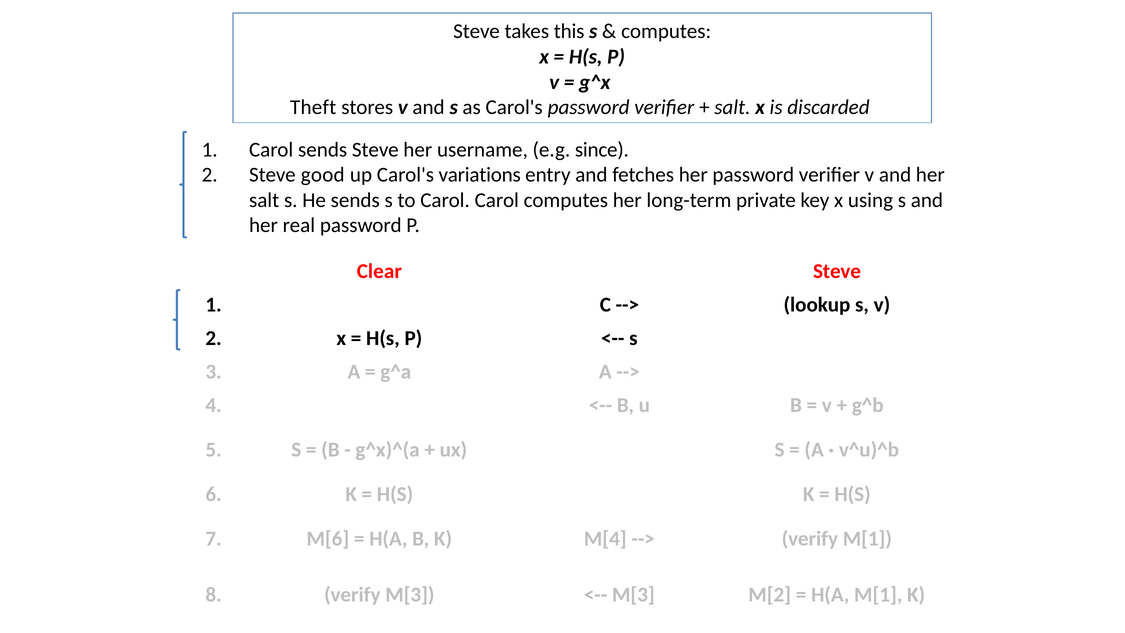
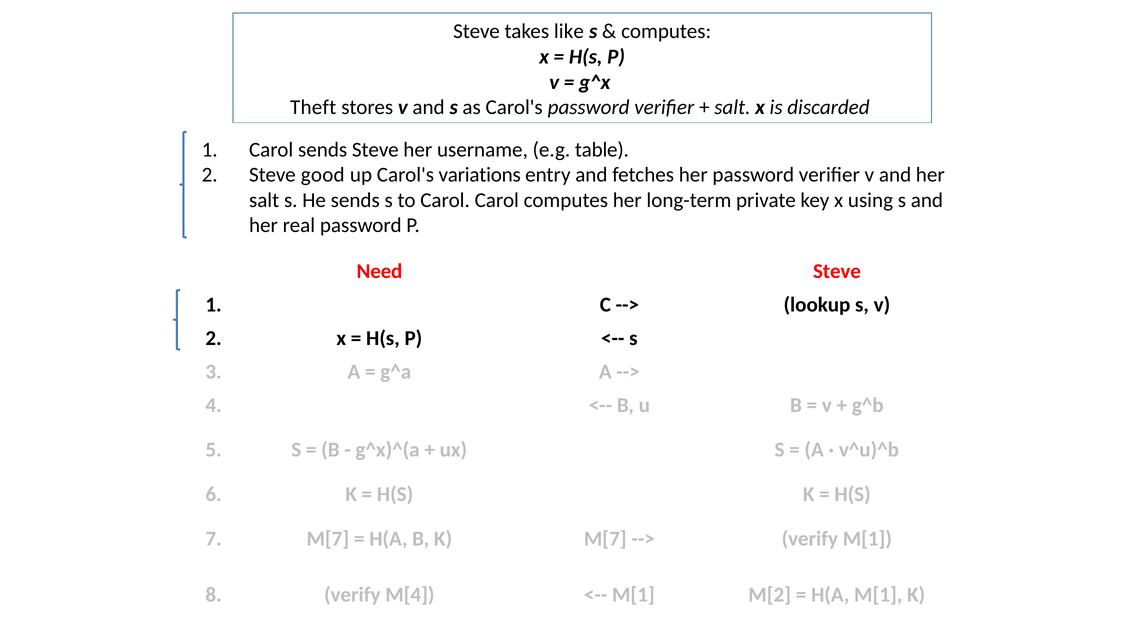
this: this -> like
since: since -> table
Clear: Clear -> Need
7 M[6: M[6 -> M[7
K M[4: M[4 -> M[7
verify M[3: M[3 -> M[4
M[3 at (633, 594): M[3 -> M[1
